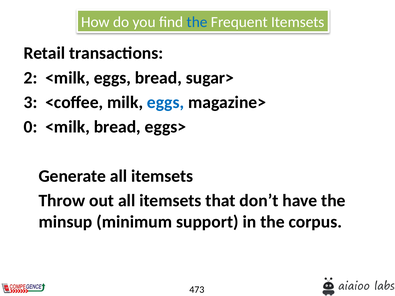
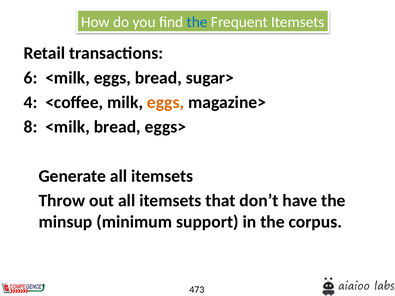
2: 2 -> 6
3: 3 -> 4
eggs at (166, 102) colour: blue -> orange
0: 0 -> 8
